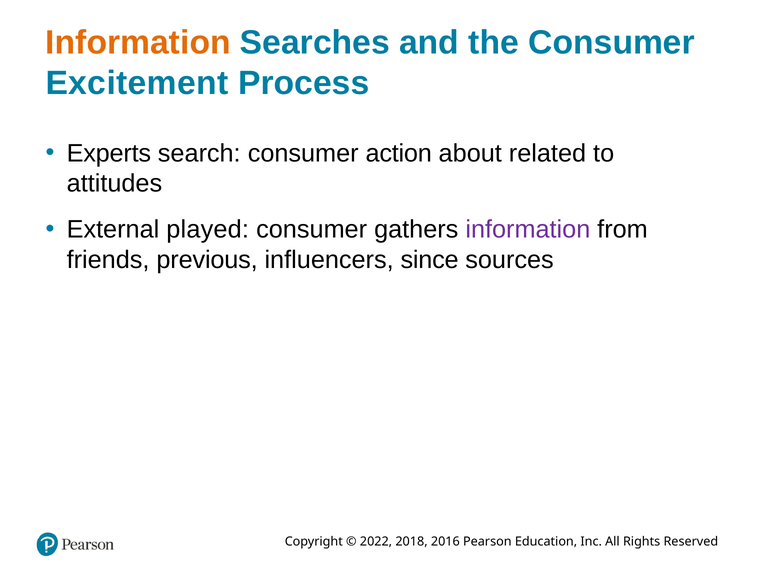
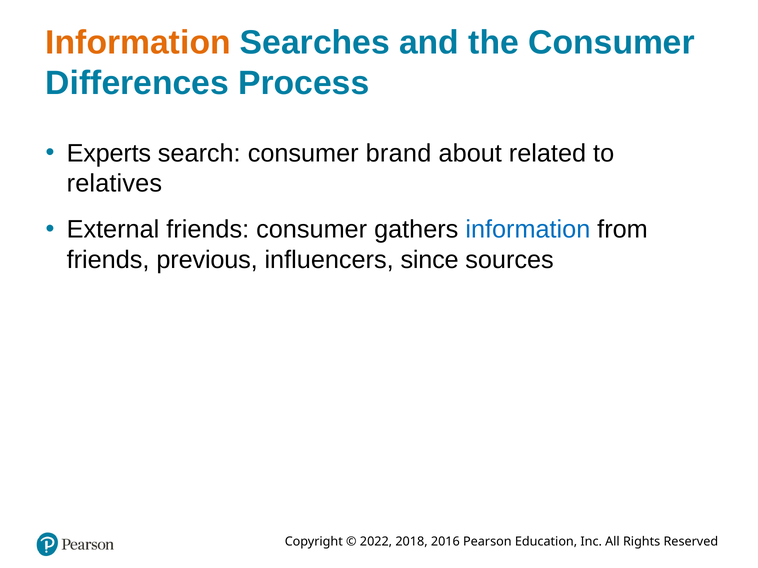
Excitement: Excitement -> Differences
action: action -> brand
attitudes: attitudes -> relatives
External played: played -> friends
information at (528, 230) colour: purple -> blue
